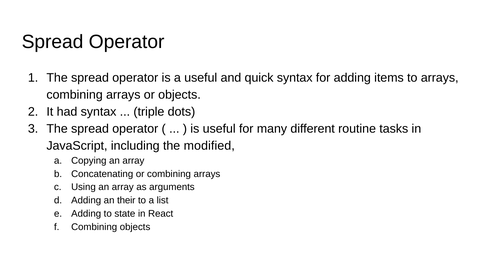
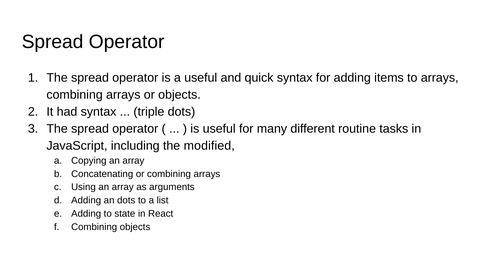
an their: their -> dots
